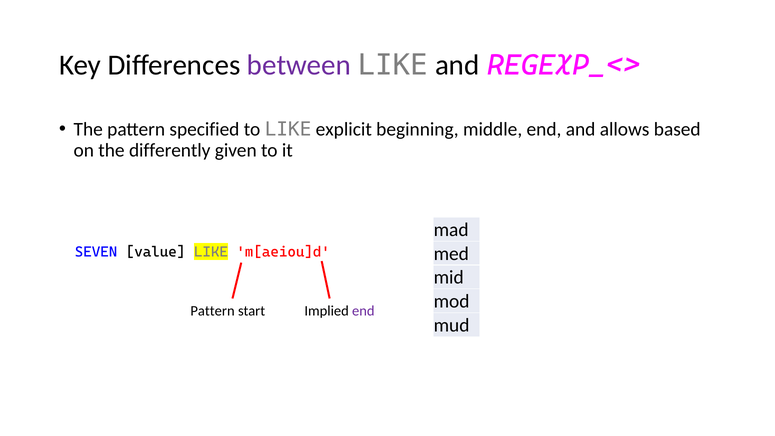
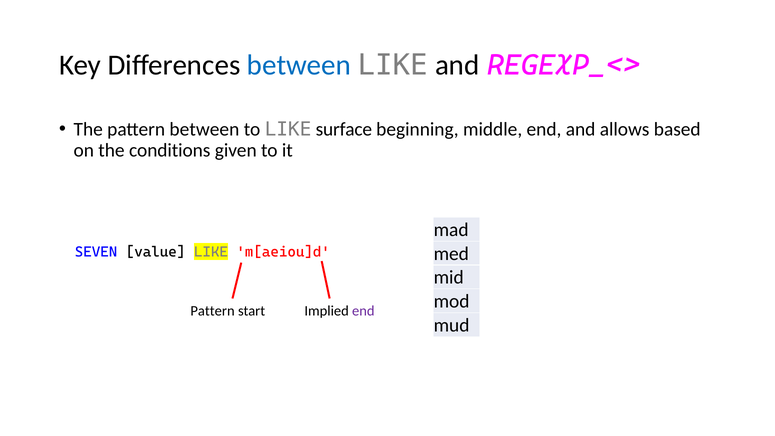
between at (299, 65) colour: purple -> blue
pattern specified: specified -> between
explicit: explicit -> surface
differently: differently -> conditions
